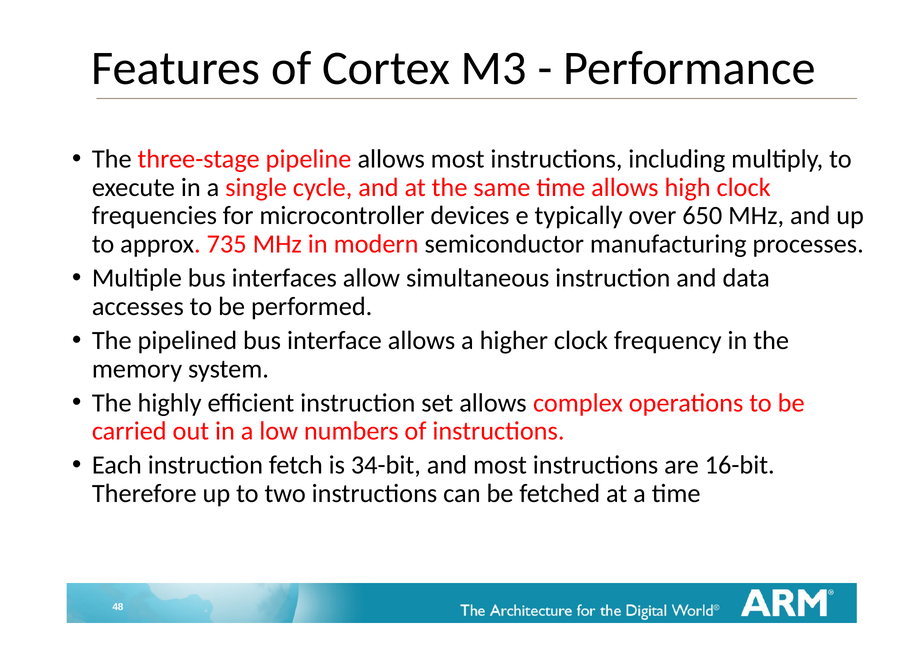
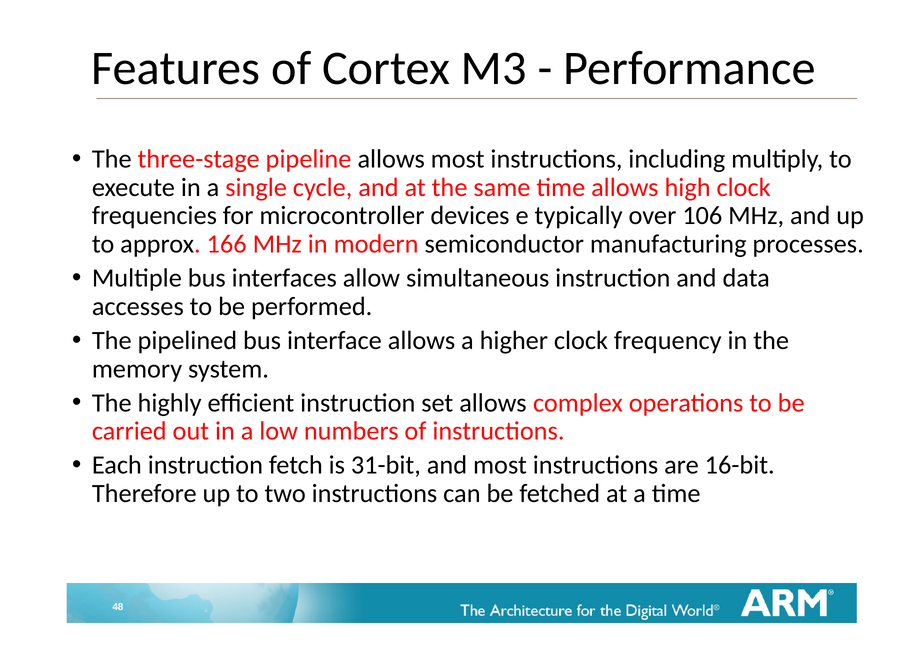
650: 650 -> 106
735: 735 -> 166
34-bit: 34-bit -> 31-bit
